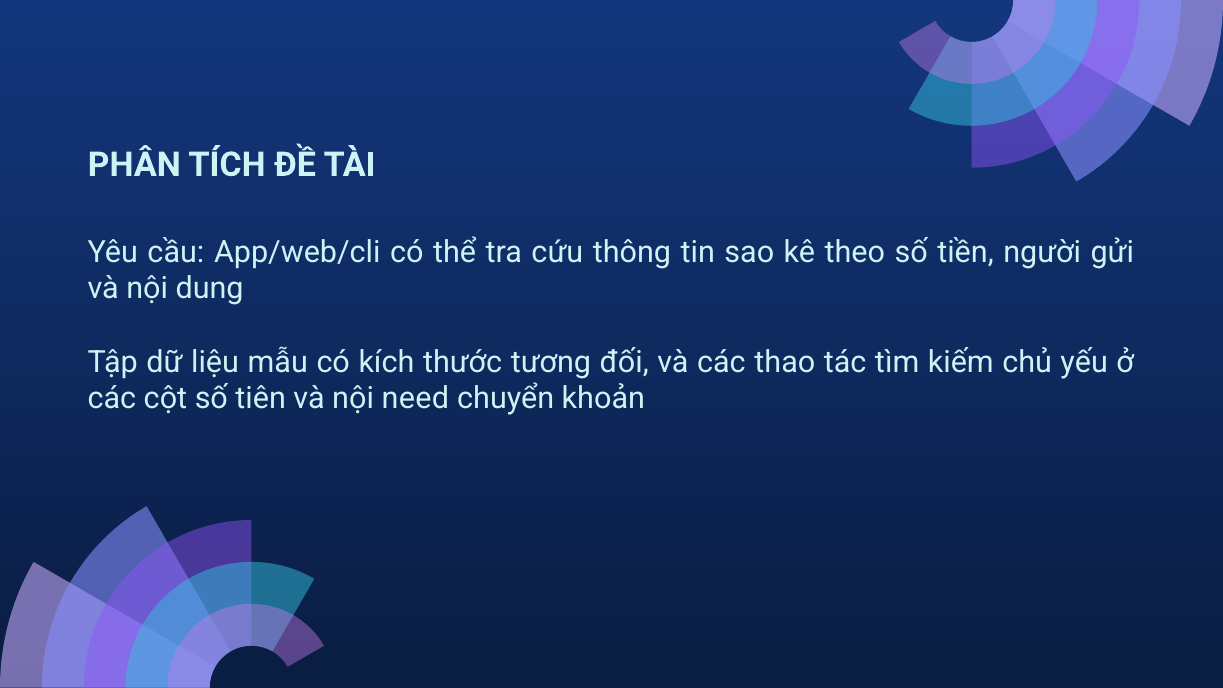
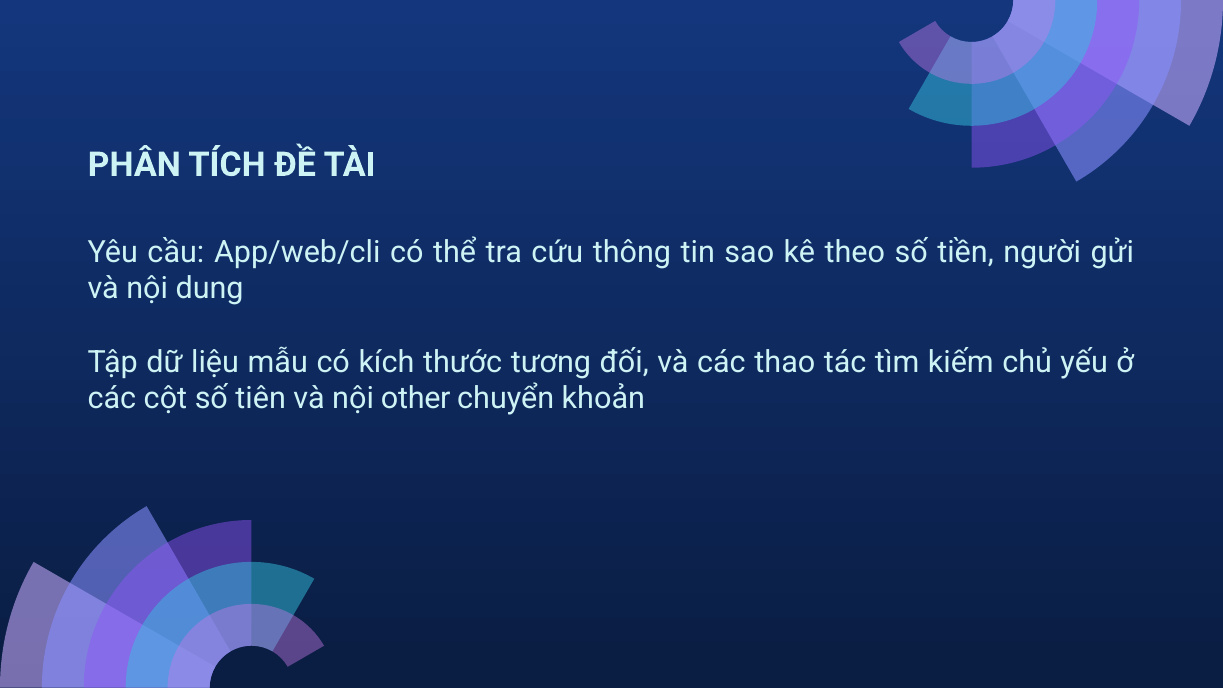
need: need -> other
